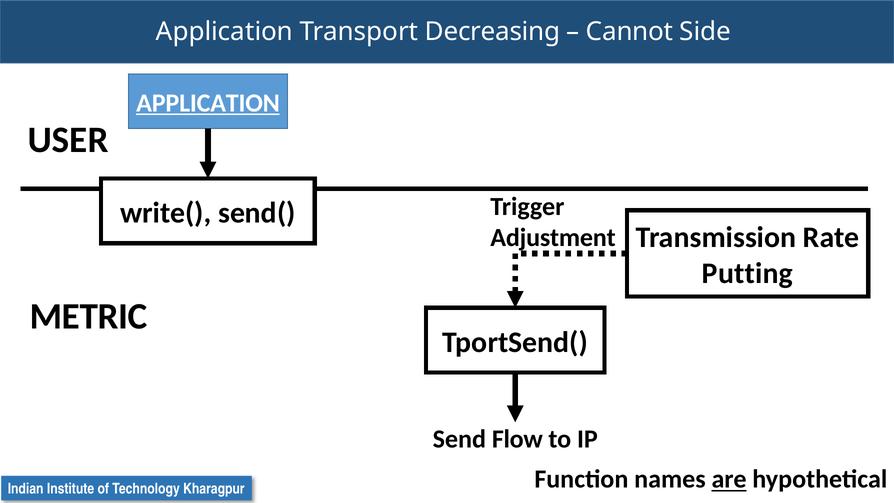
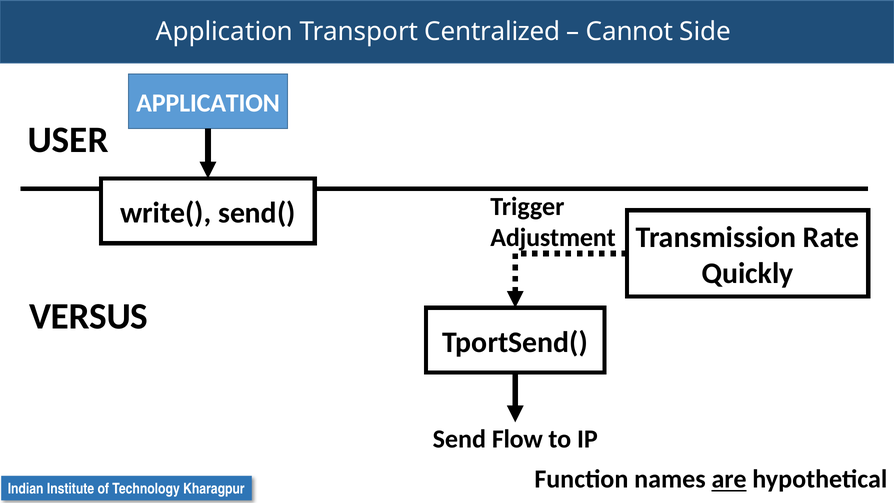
Decreasing: Decreasing -> Centralized
APPLICATION at (208, 103) underline: present -> none
Putting: Putting -> Quickly
METRIC: METRIC -> VERSUS
